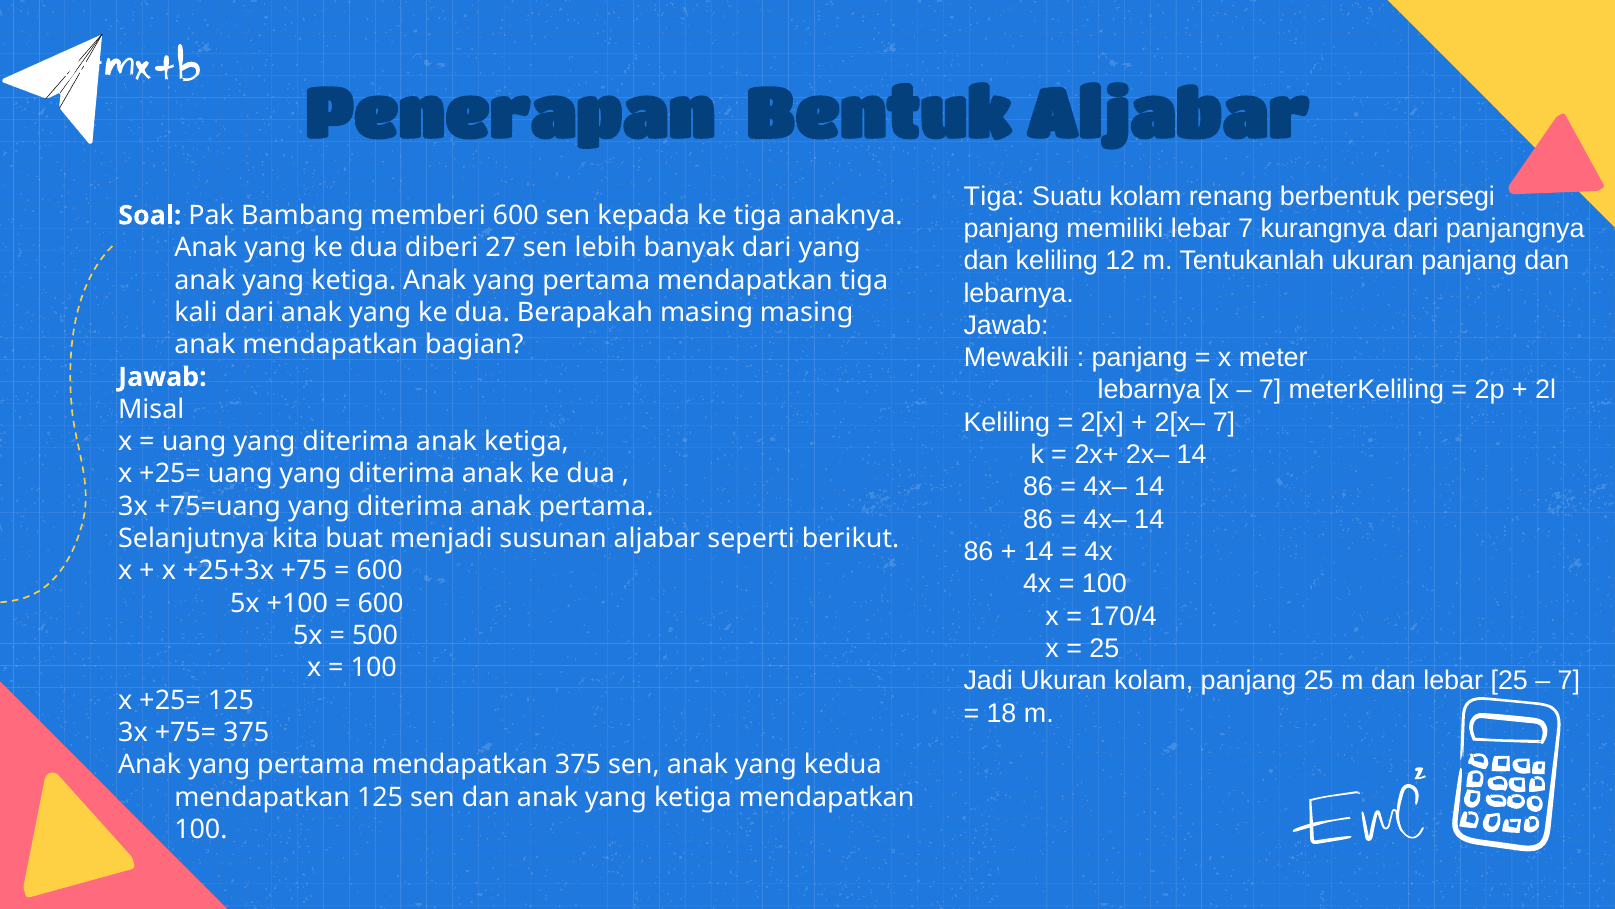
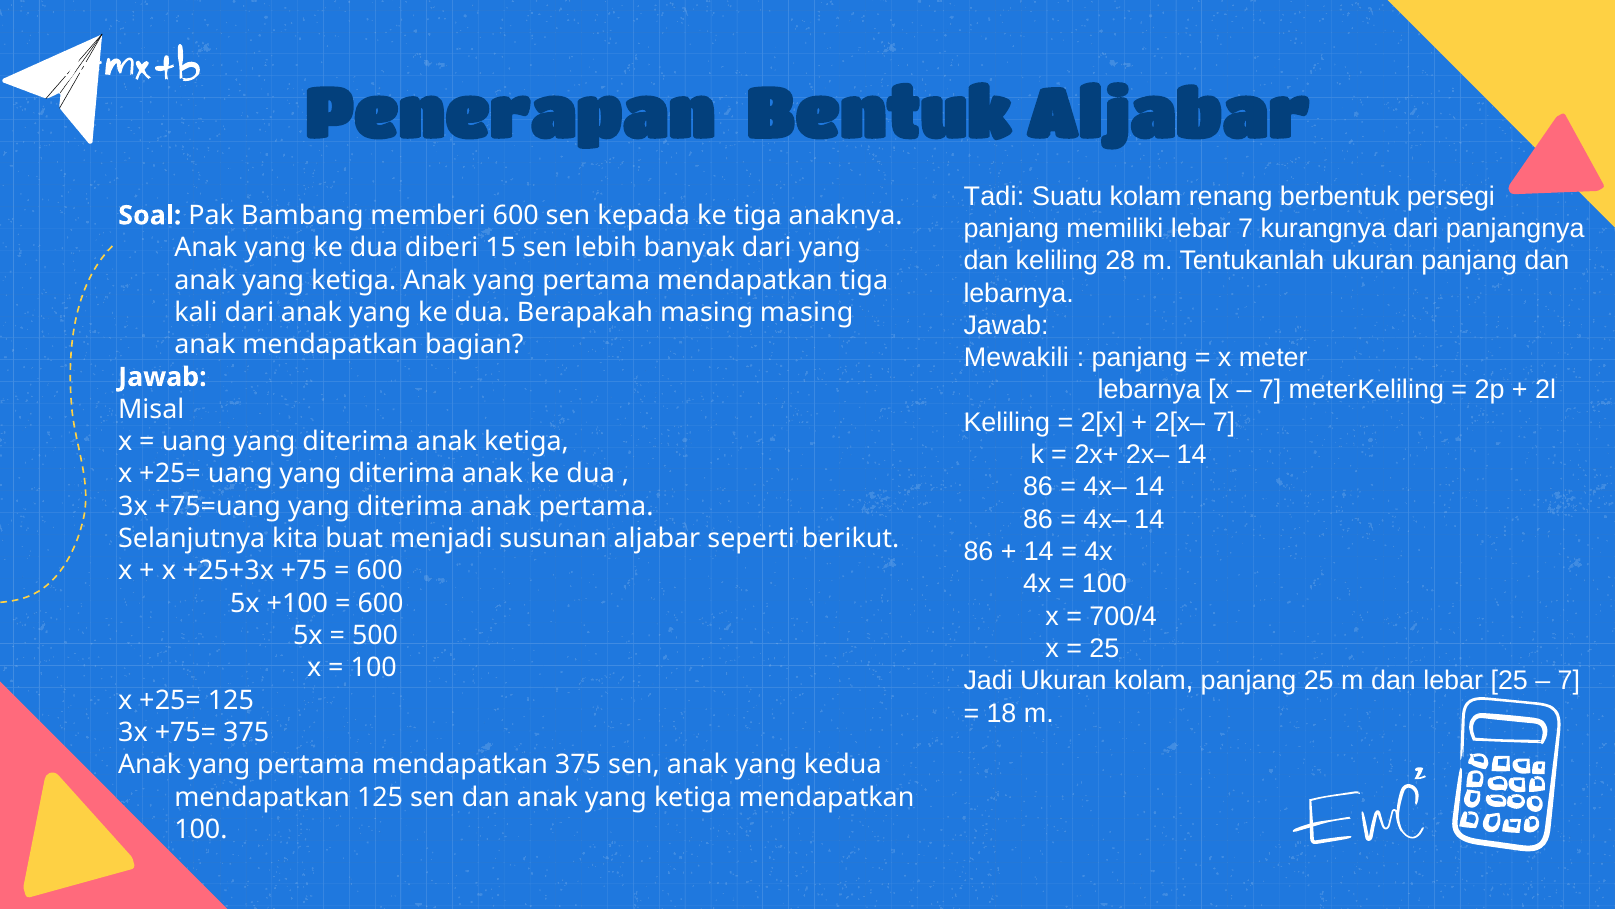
Tiga at (994, 196): Tiga -> Tadi
27: 27 -> 15
12: 12 -> 28
170/4: 170/4 -> 700/4
